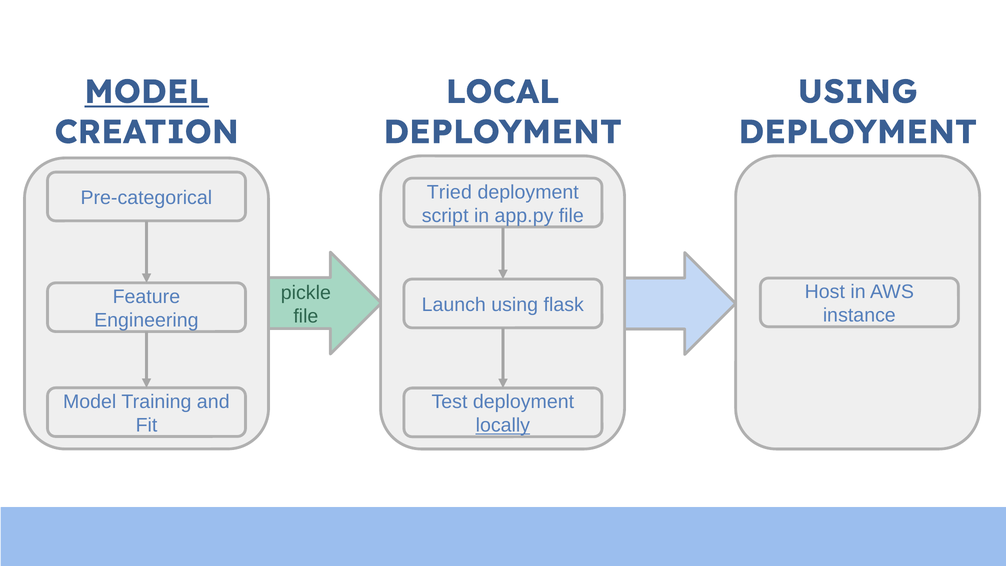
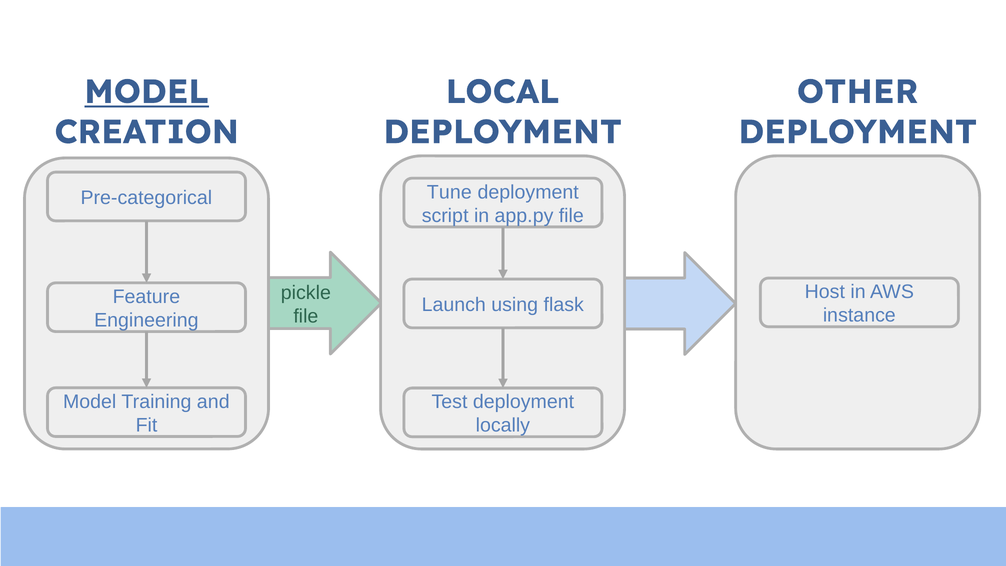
USING at (858, 92): USING -> OTHER
Tried: Tried -> Tune
locally underline: present -> none
